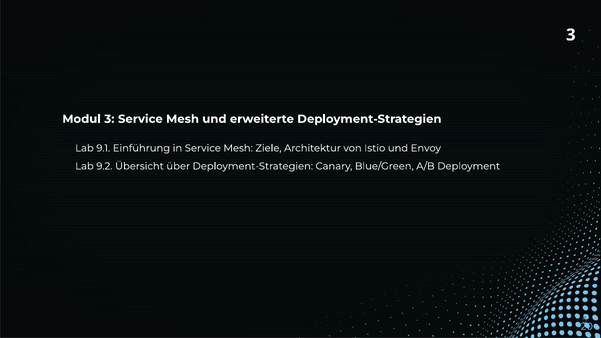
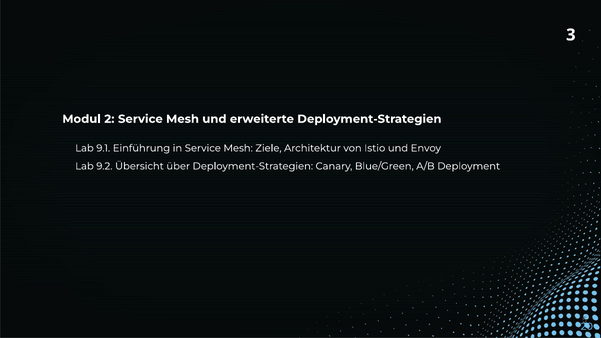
Modul 3: 3 -> 2
